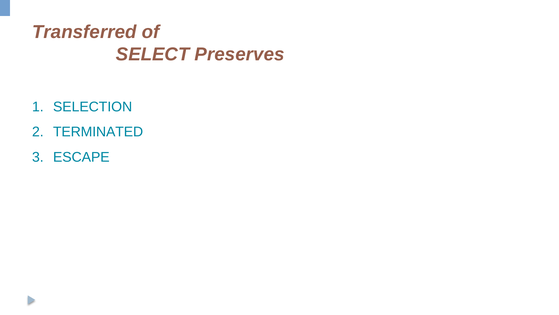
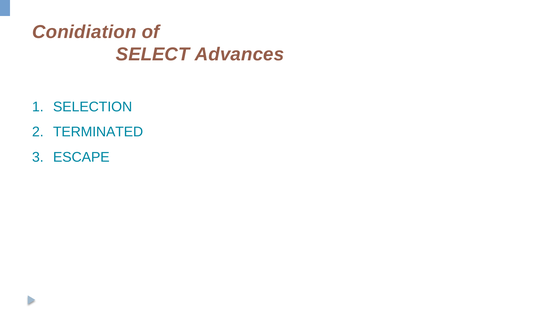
Transferred: Transferred -> Conidiation
Preserves: Preserves -> Advances
